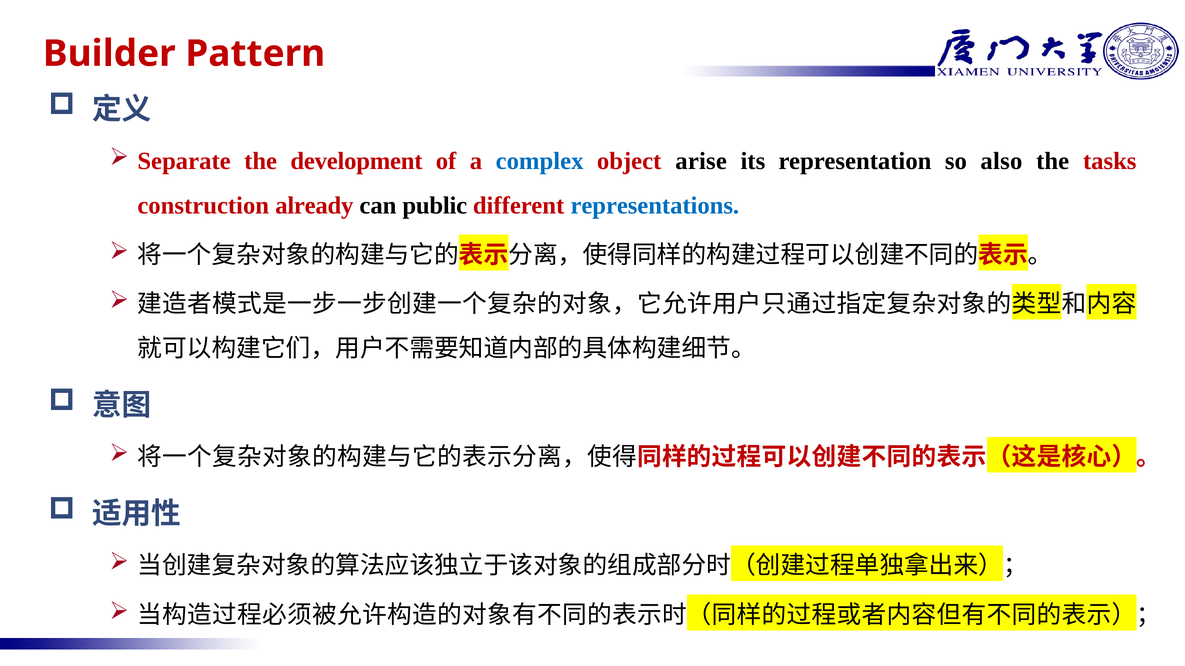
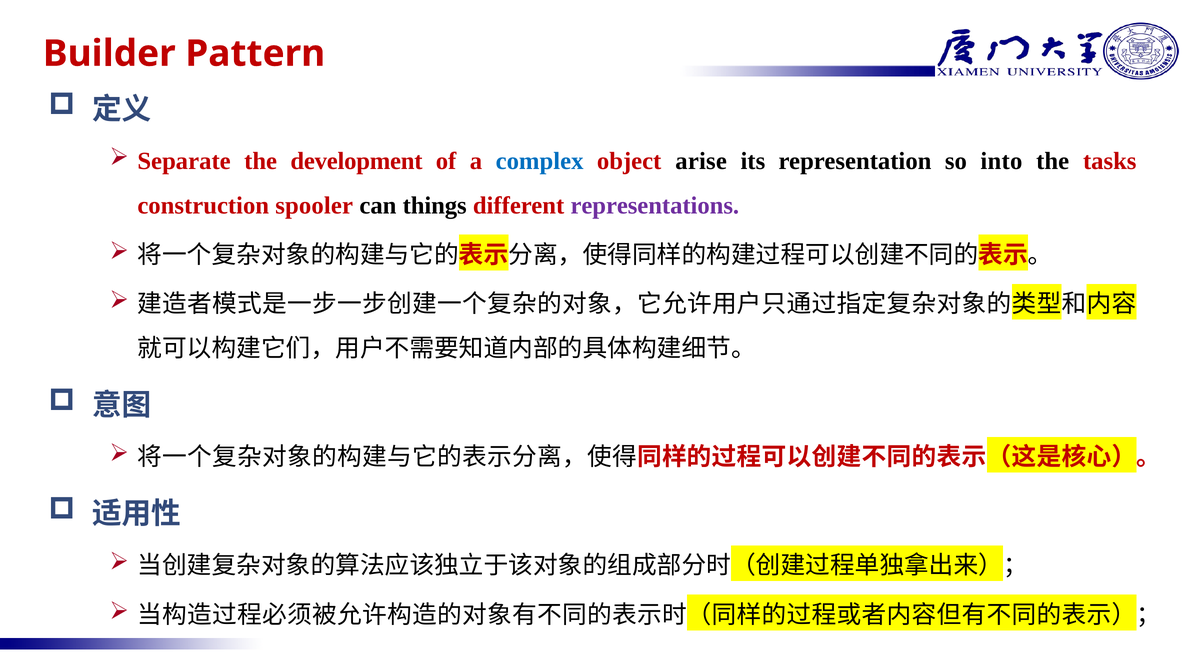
also: also -> into
already: already -> spooler
public: public -> things
representations colour: blue -> purple
